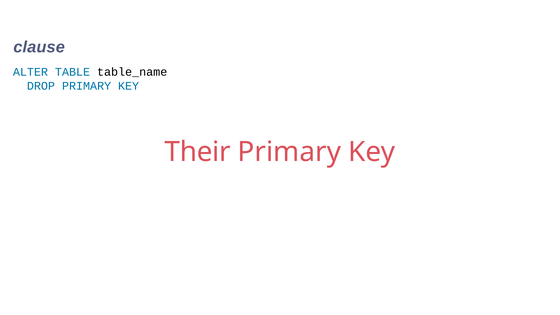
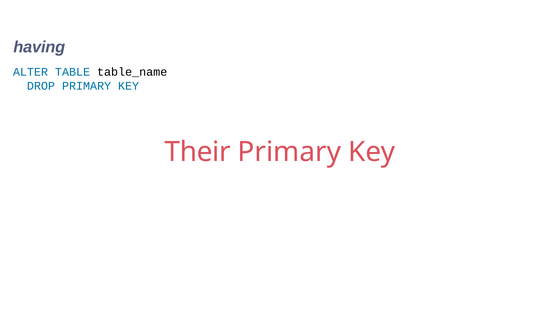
clause: clause -> having
